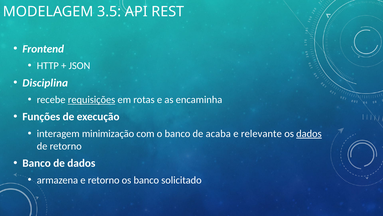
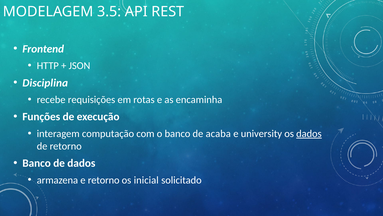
requisições underline: present -> none
minimização: minimização -> computação
relevante: relevante -> university
os banco: banco -> inicial
